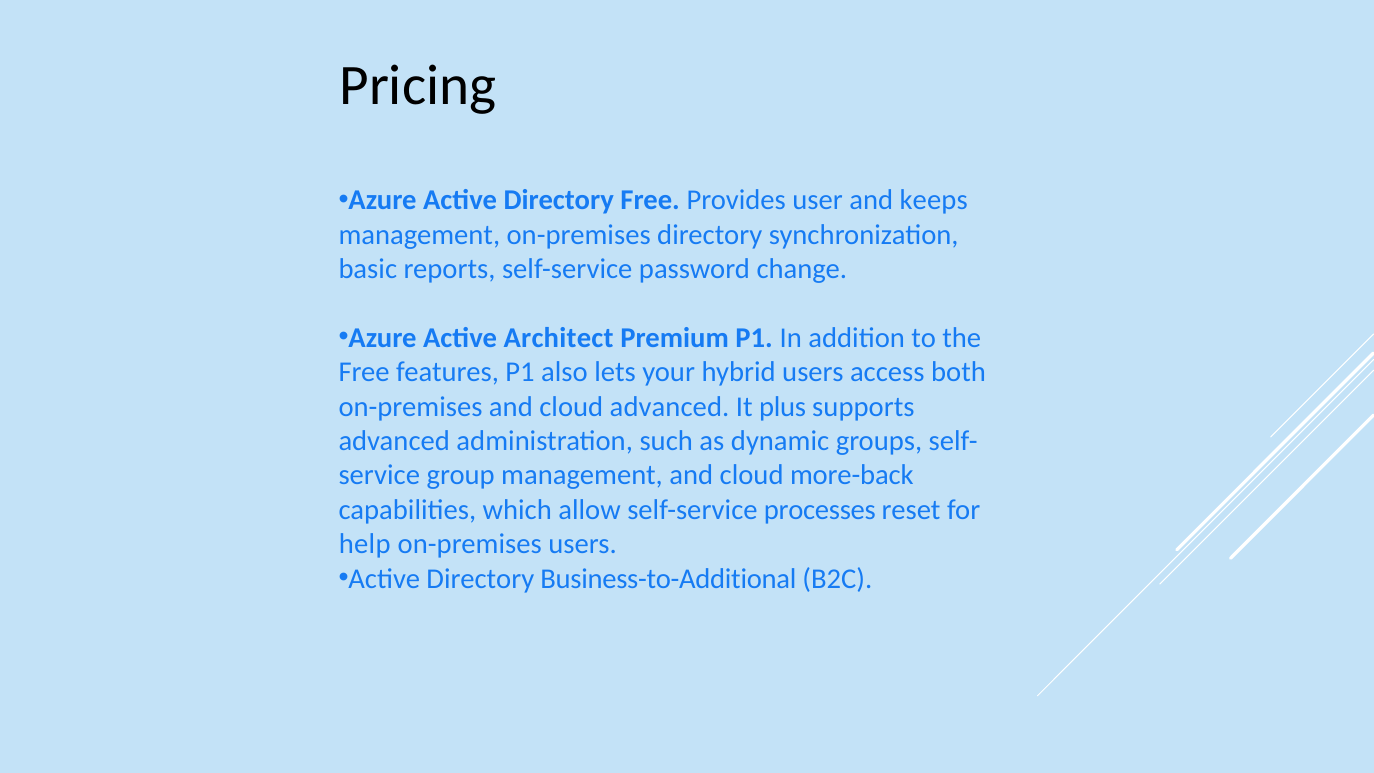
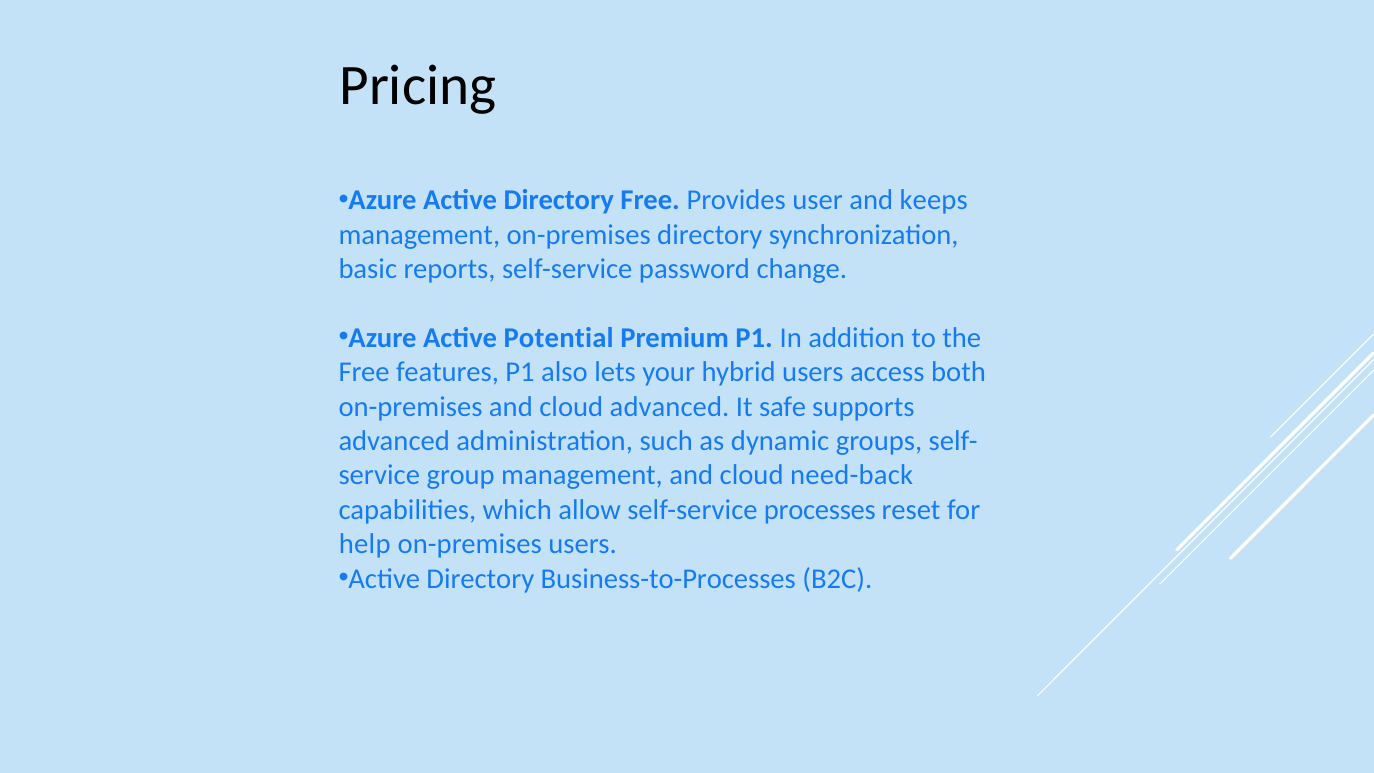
Architect: Architect -> Potential
plus: plus -> safe
more-back: more-back -> need-back
Business-to-Additional: Business-to-Additional -> Business-to-Processes
